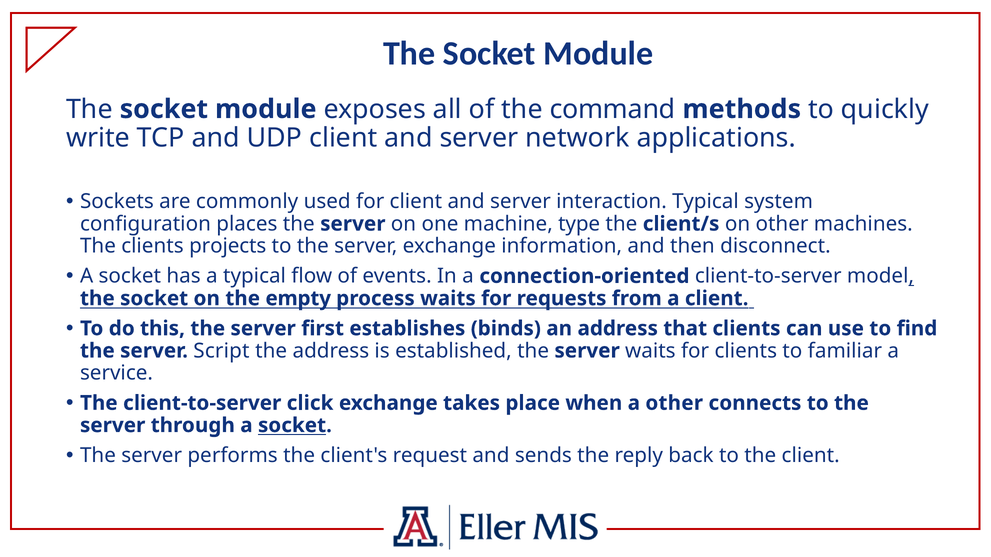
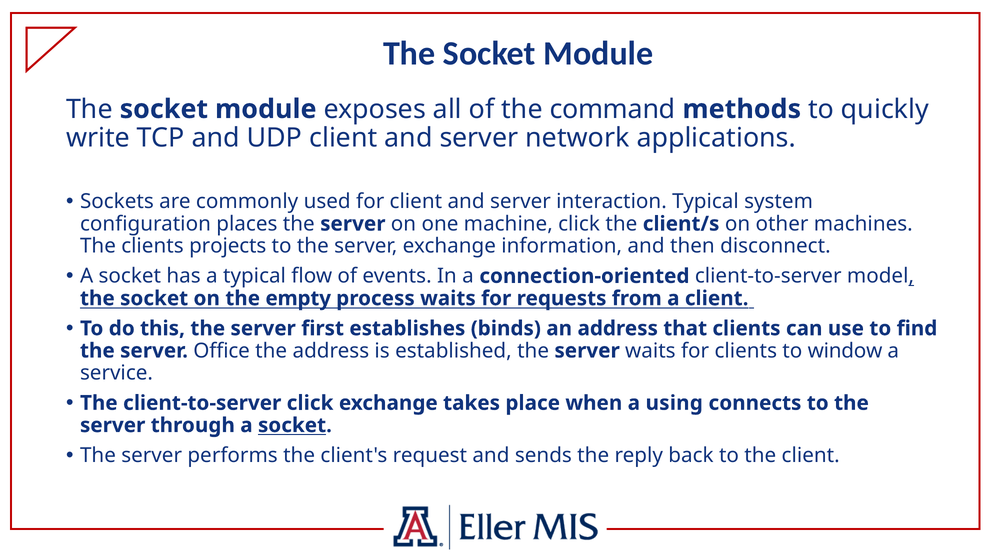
machine type: type -> click
Script: Script -> Office
familiar: familiar -> window
a other: other -> using
